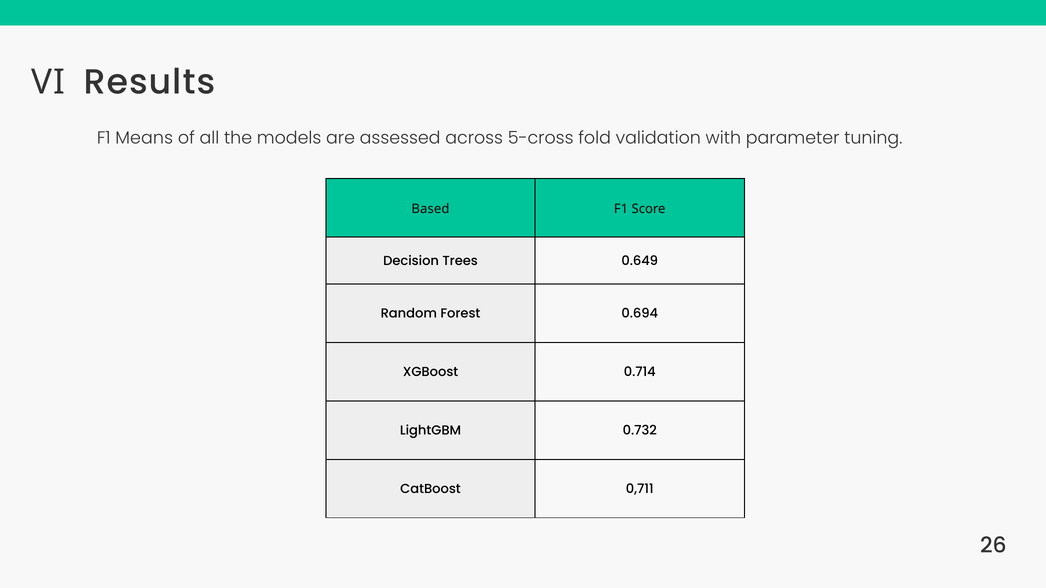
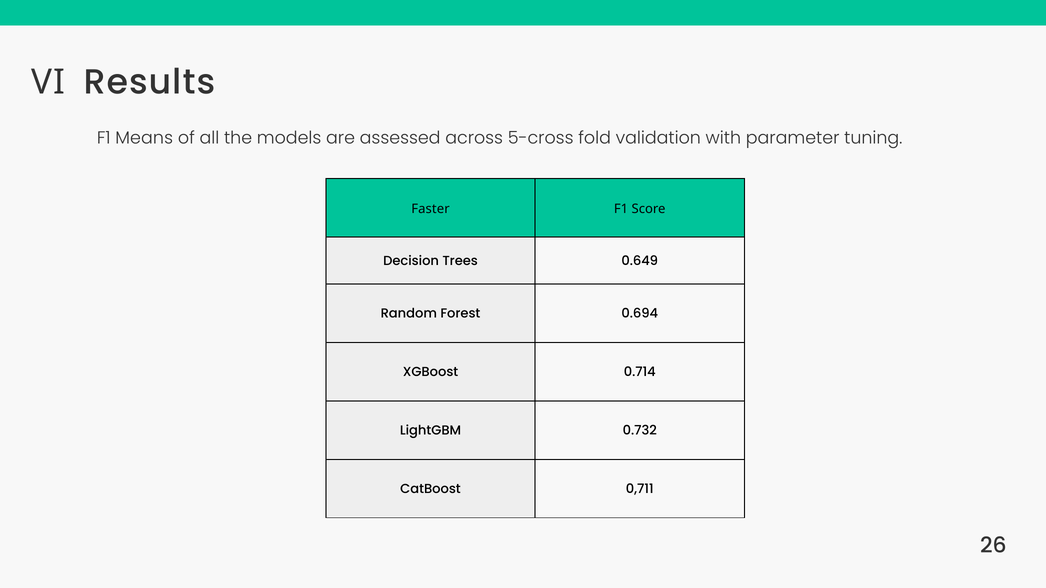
Based: Based -> Faster
